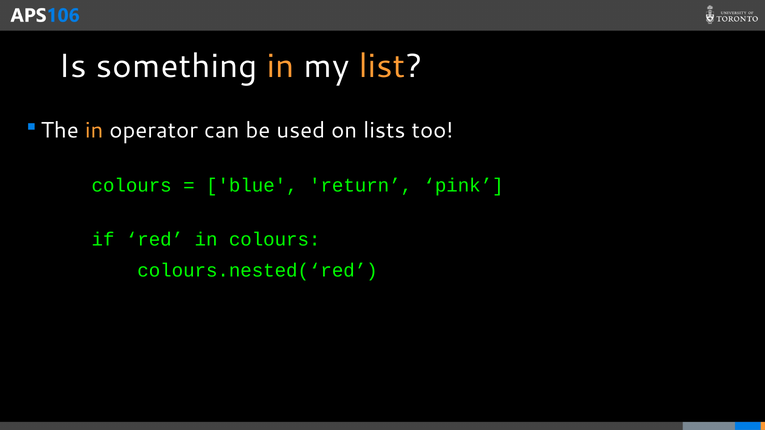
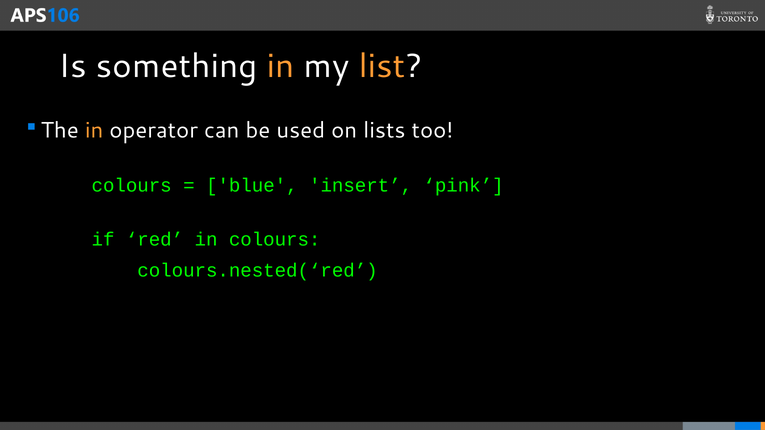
return: return -> insert
